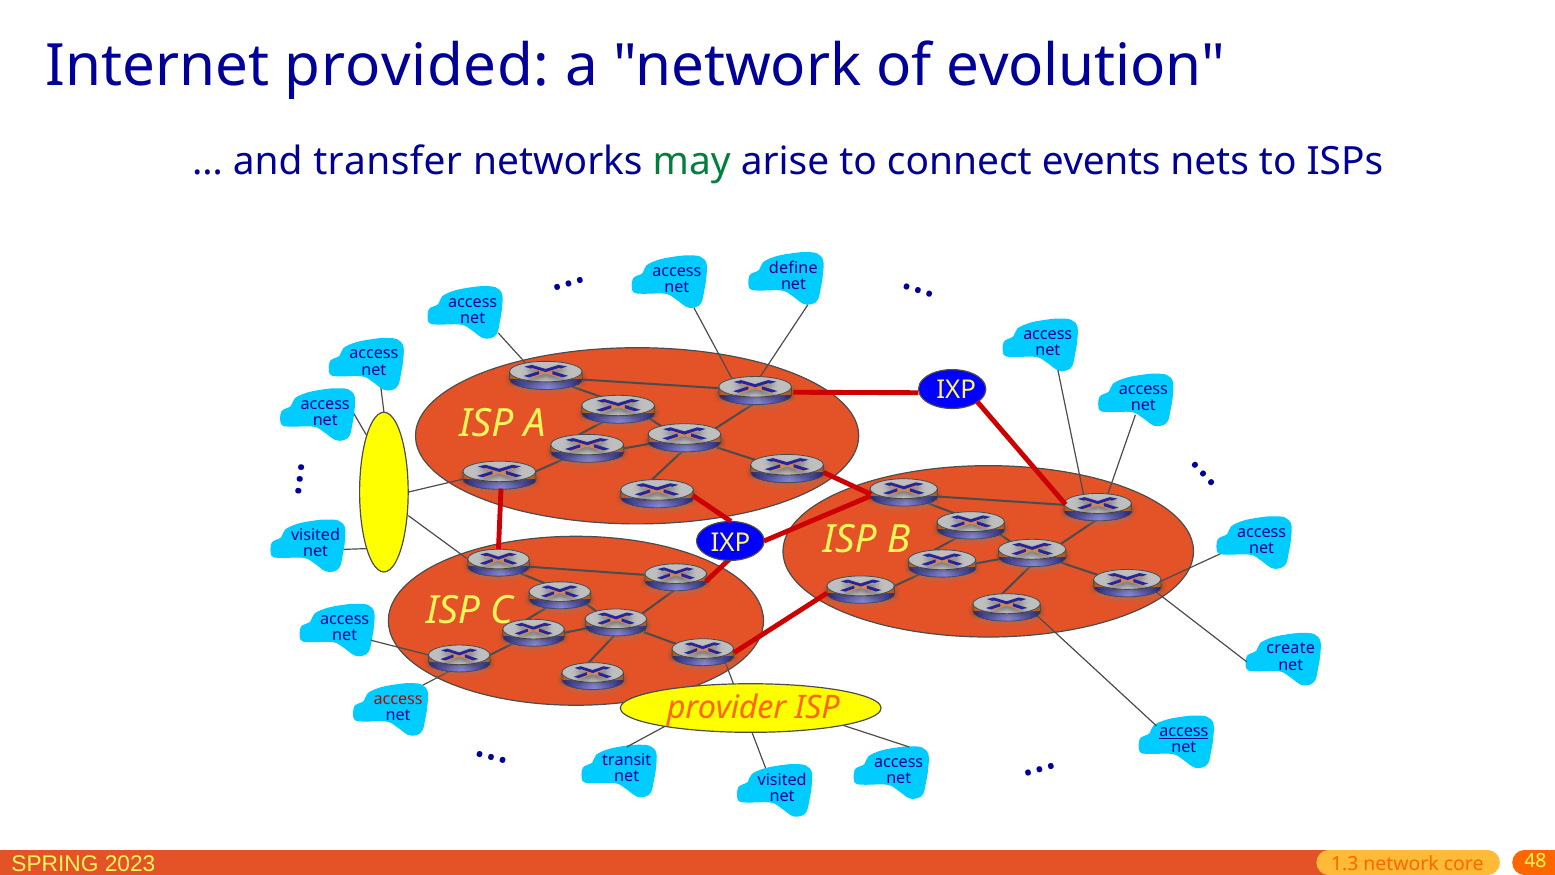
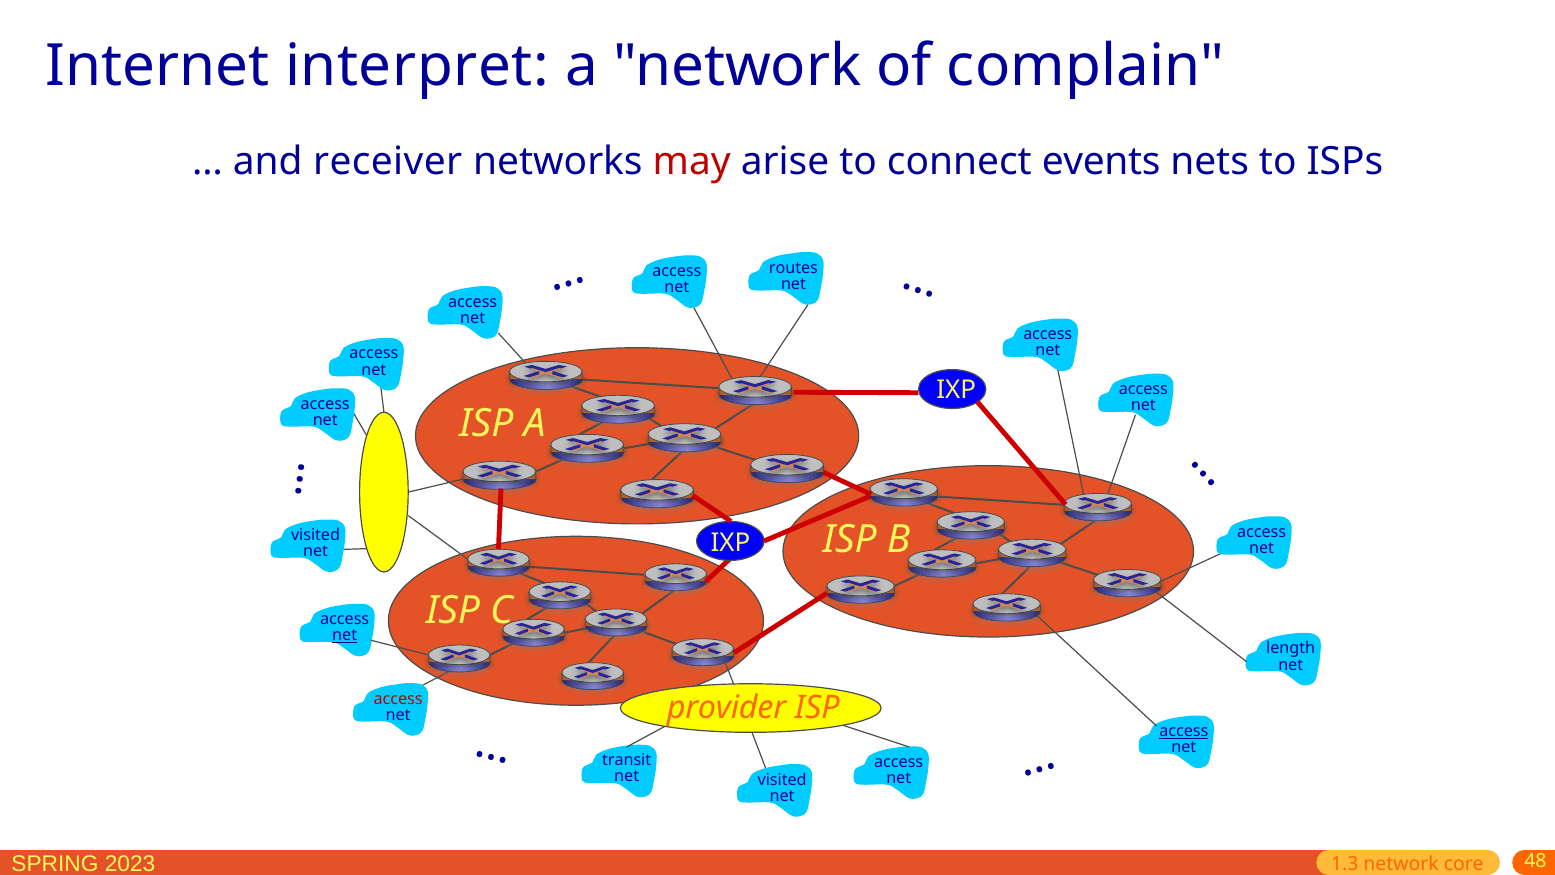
provided: provided -> interpret
evolution: evolution -> complain
transfer: transfer -> receiver
may colour: green -> red
define: define -> routes
net at (345, 635) underline: none -> present
create: create -> length
